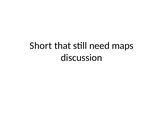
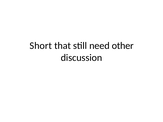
maps: maps -> other
